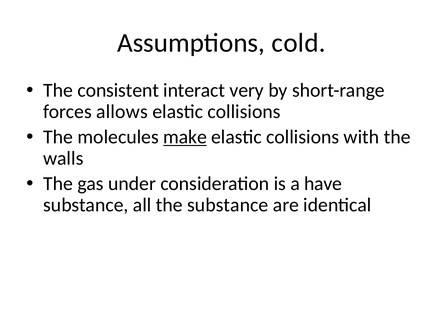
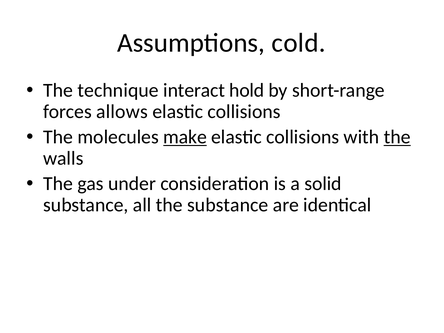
consistent: consistent -> technique
very: very -> hold
the at (397, 137) underline: none -> present
have: have -> solid
